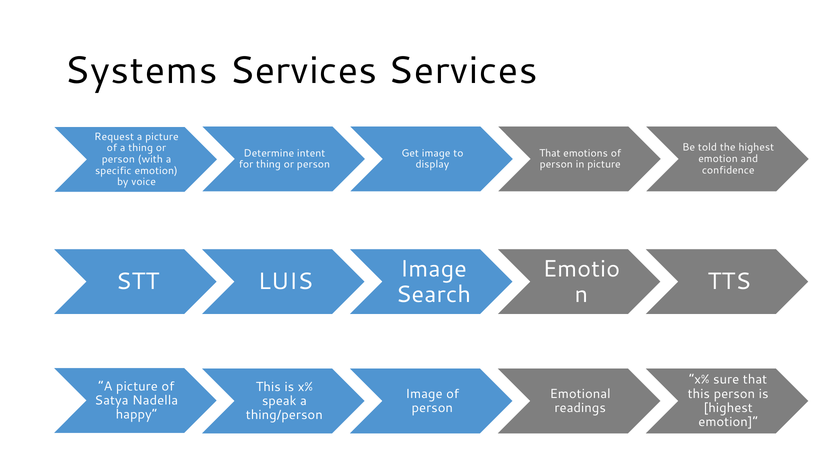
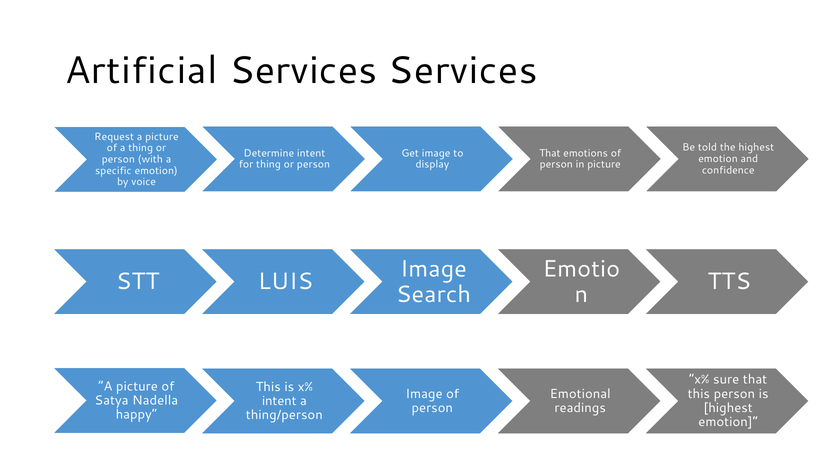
Systems: Systems -> Artificial
speak at (279, 401): speak -> intent
